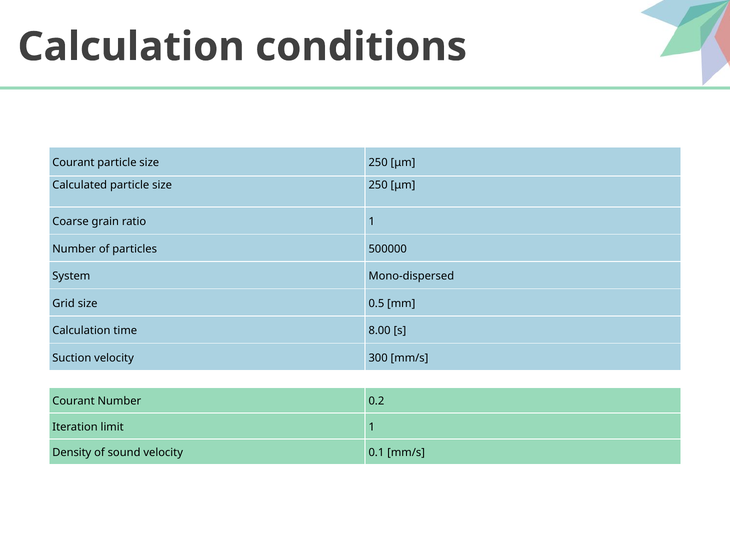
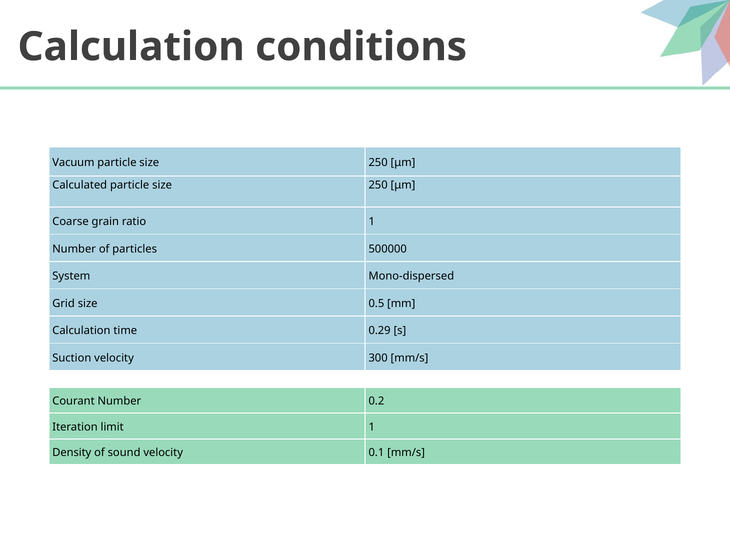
Courant at (73, 163): Courant -> Vacuum
8.00: 8.00 -> 0.29
